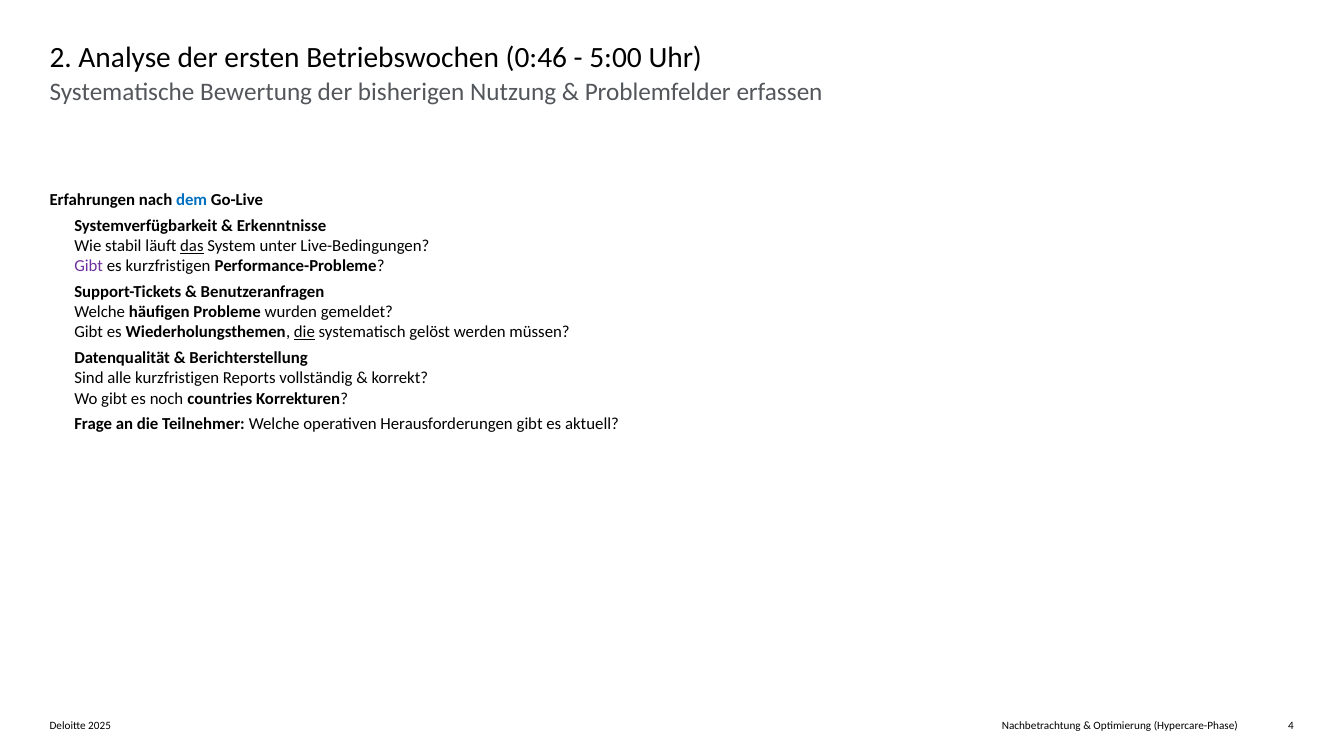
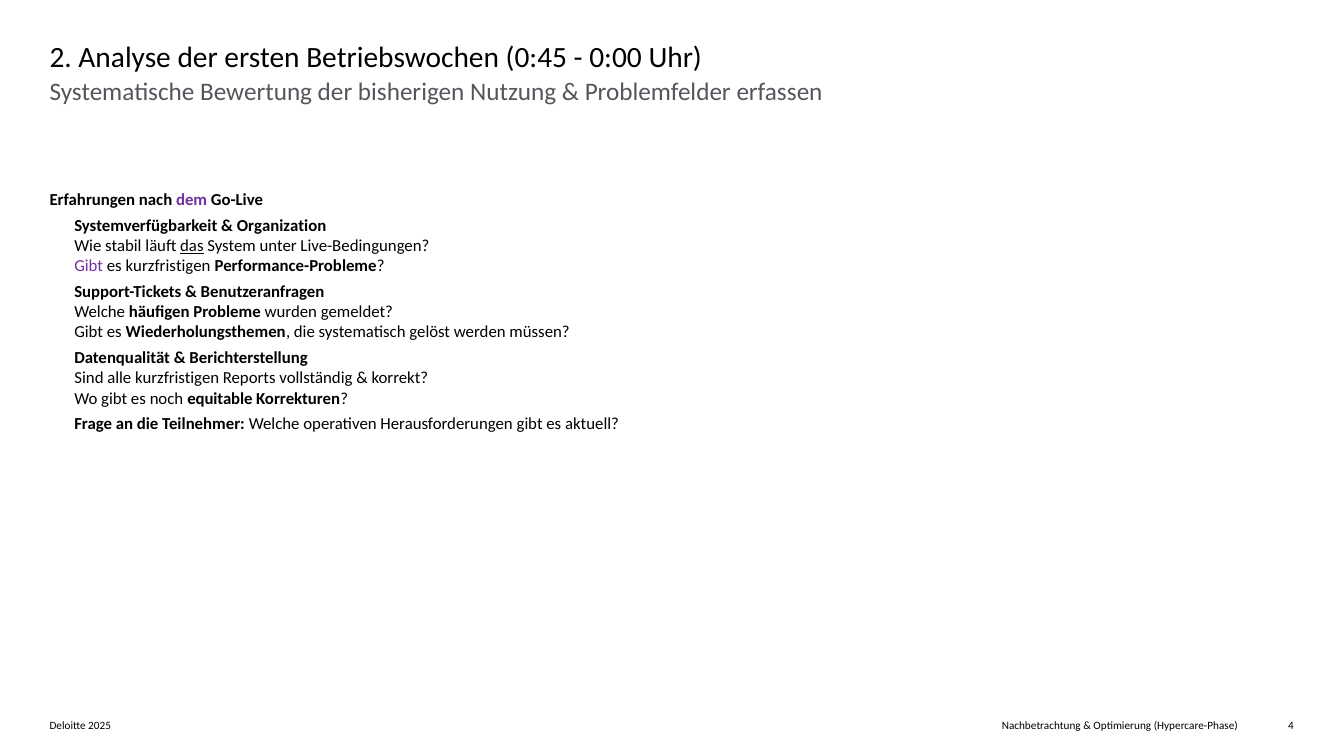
0:46: 0:46 -> 0:45
5:00: 5:00 -> 0:00
dem colour: blue -> purple
Erkenntnisse: Erkenntnisse -> Organization
die at (304, 332) underline: present -> none
countries: countries -> equitable
